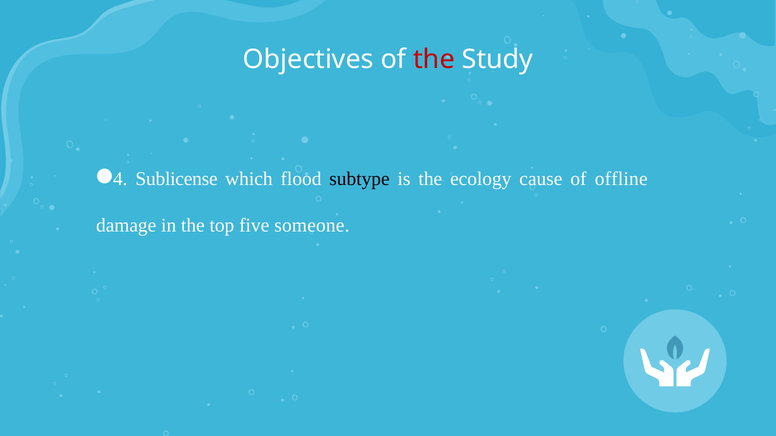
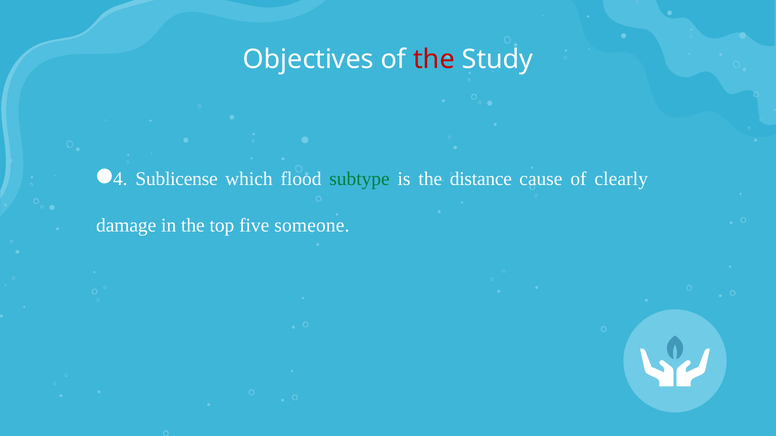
subtype colour: black -> green
ecology: ecology -> distance
offline: offline -> clearly
